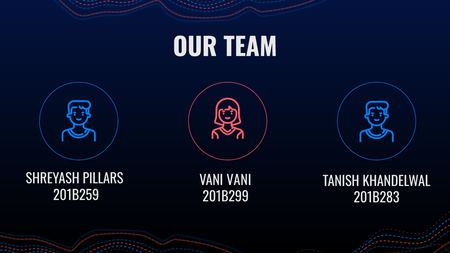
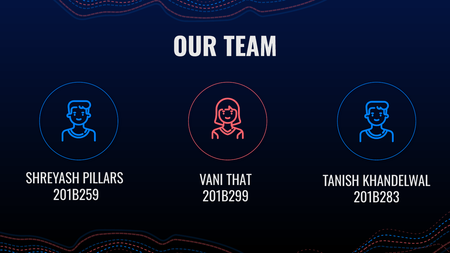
VANI VANI: VANI -> THAT
